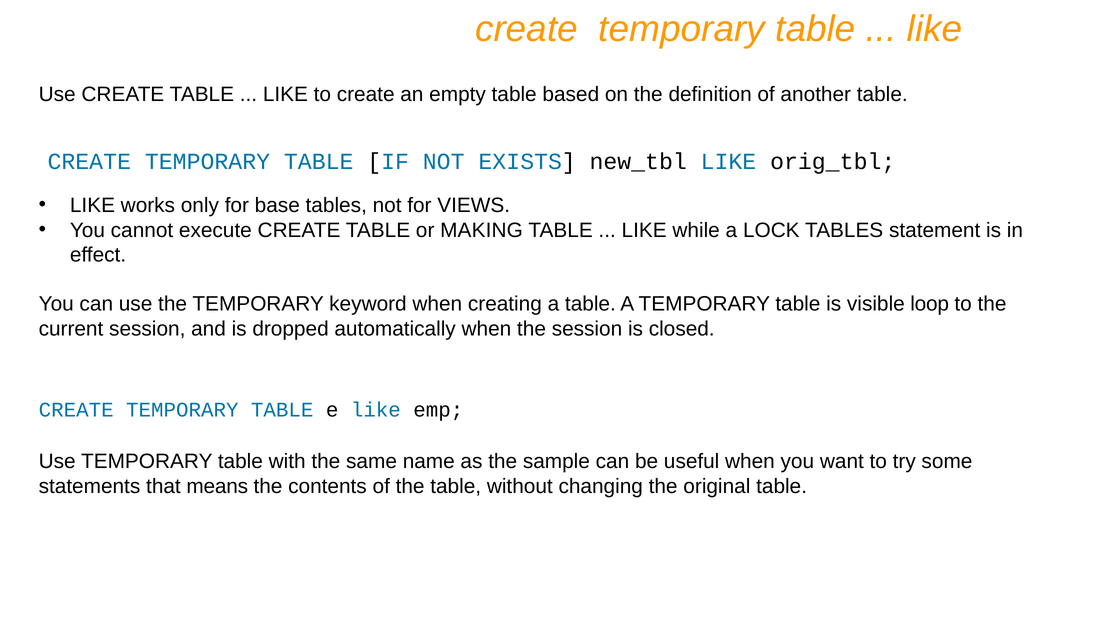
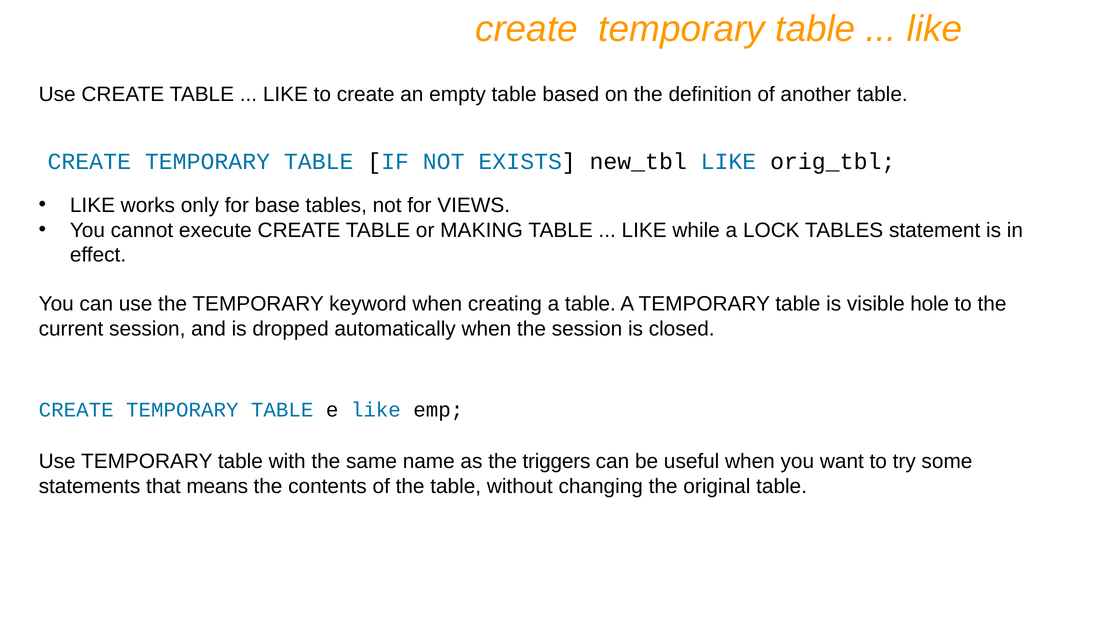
loop: loop -> hole
sample: sample -> triggers
